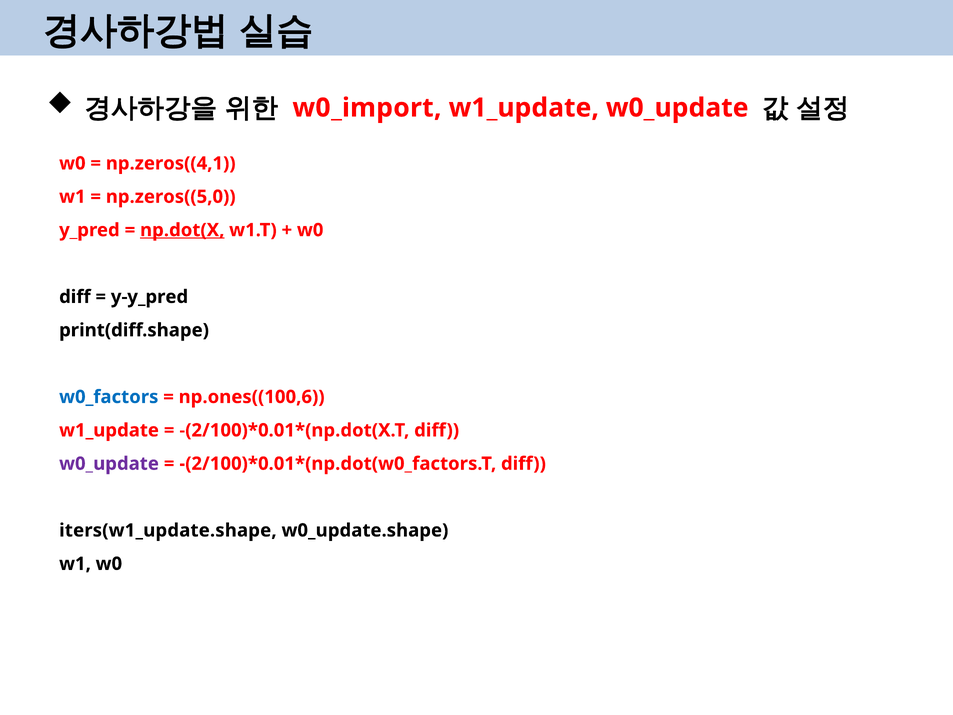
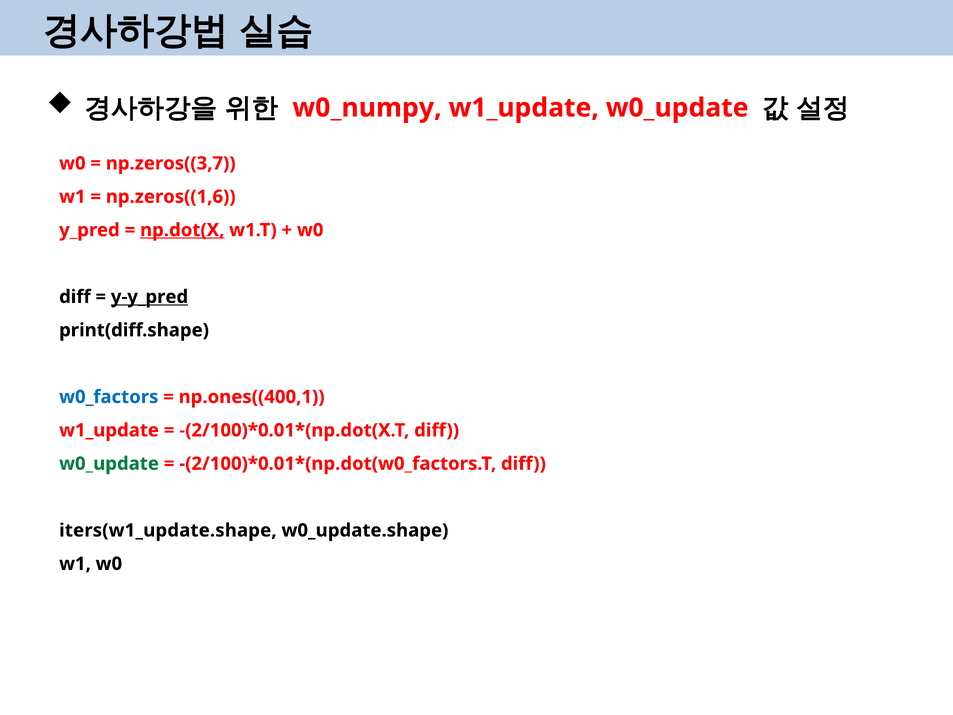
w0_import: w0_import -> w0_numpy
np.zeros((4,1: np.zeros((4,1 -> np.zeros((3,7
np.zeros((5,0: np.zeros((5,0 -> np.zeros((1,6
y-y_pred underline: none -> present
np.ones((100,6: np.ones((100,6 -> np.ones((400,1
w0_update at (109, 464) colour: purple -> green
